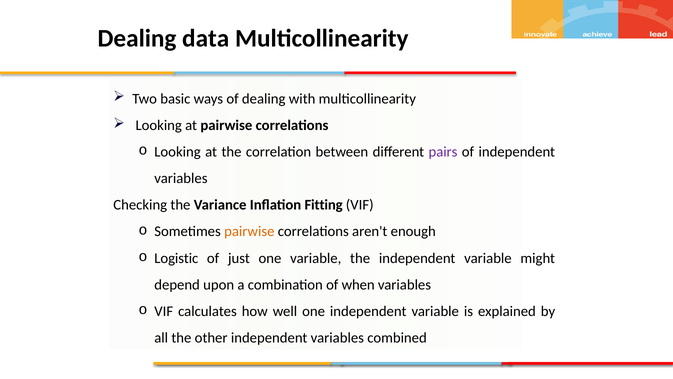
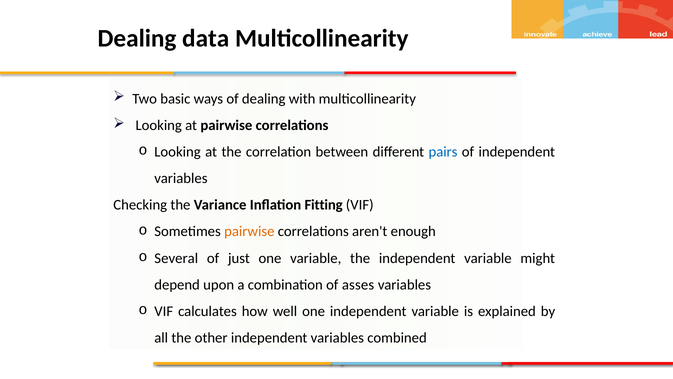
pairs colour: purple -> blue
Logistic: Logistic -> Several
when: when -> asses
